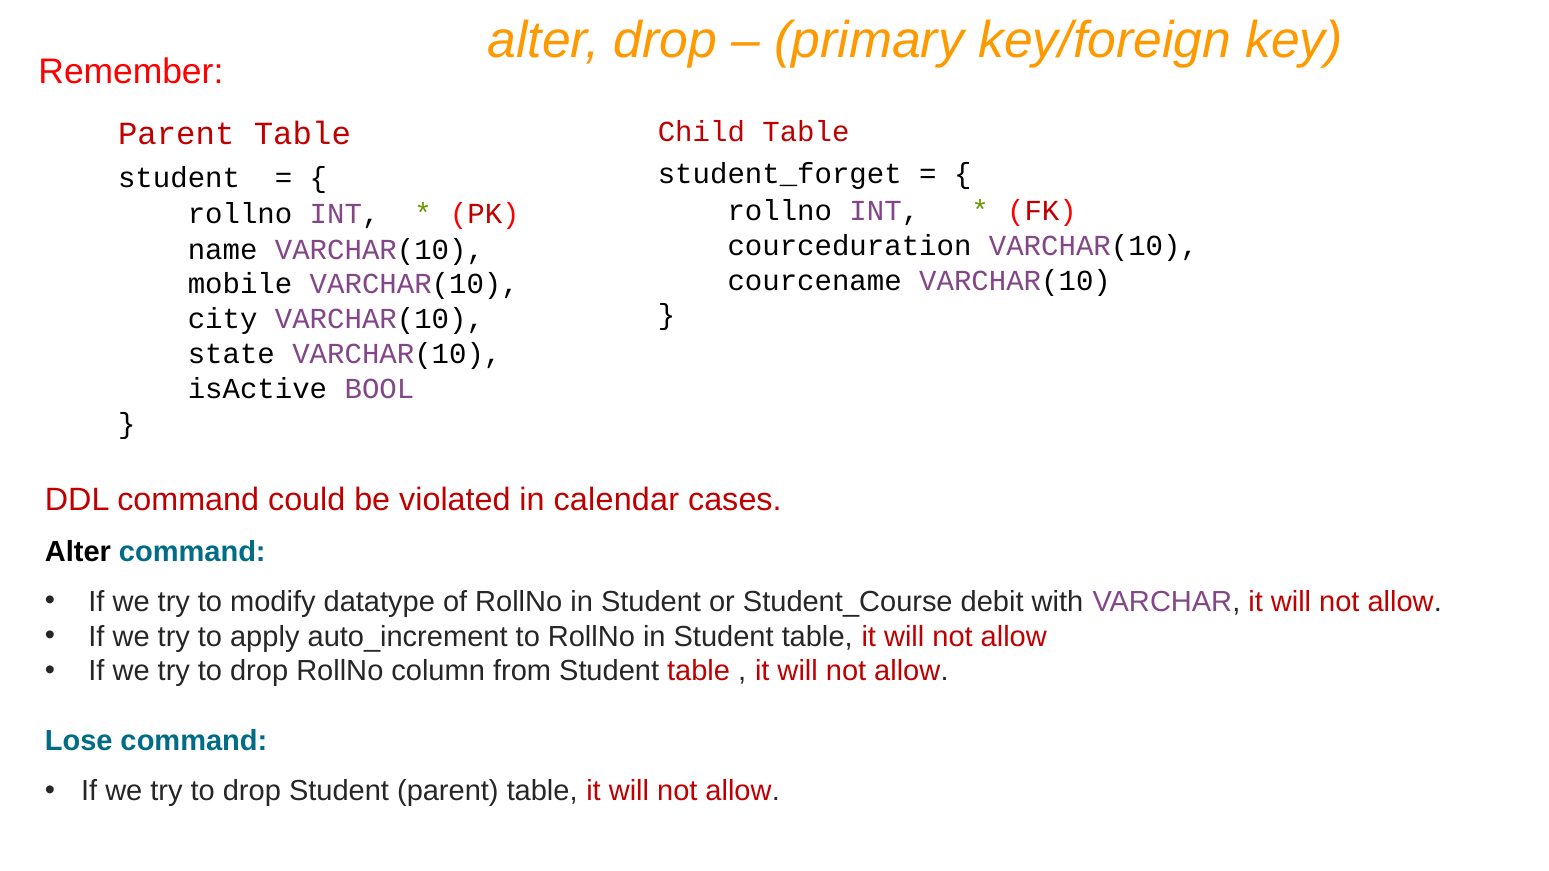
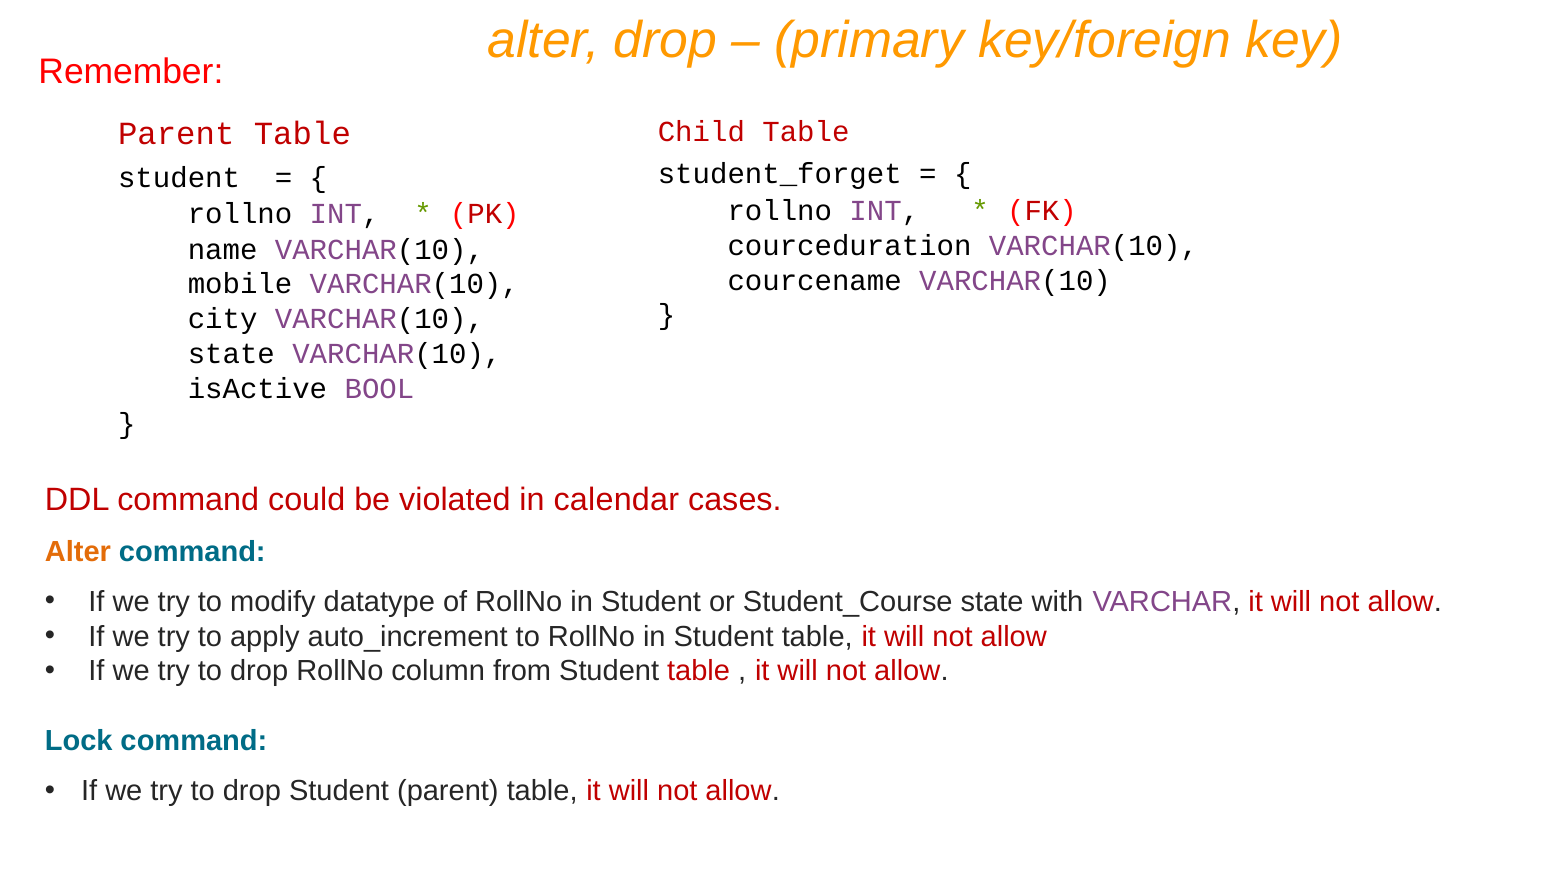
Alter at (78, 552) colour: black -> orange
Student_Course debit: debit -> state
Lose: Lose -> Lock
